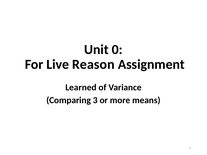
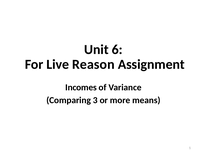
0: 0 -> 6
Learned: Learned -> Incomes
